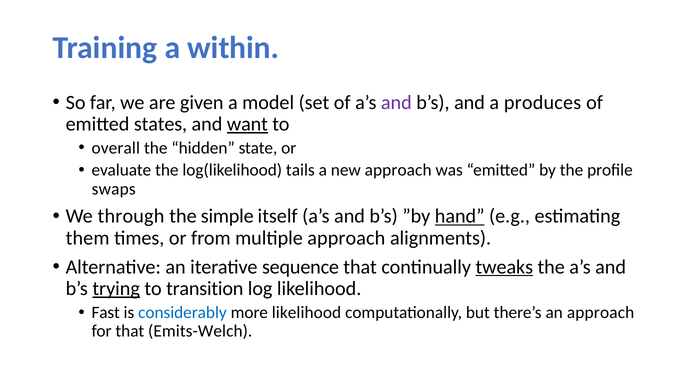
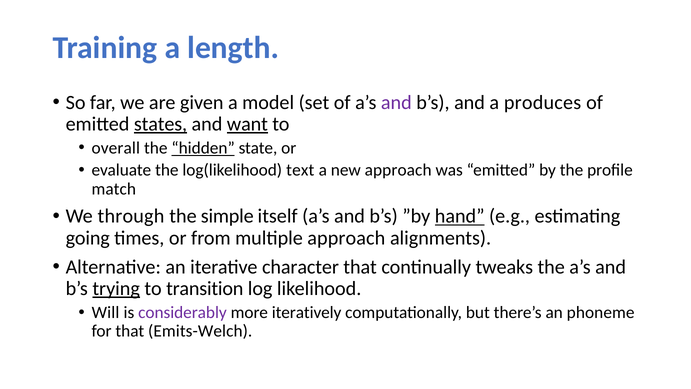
within: within -> length
states underline: none -> present
hidden underline: none -> present
tails: tails -> text
swaps: swaps -> match
them: them -> going
sequence: sequence -> character
tweaks underline: present -> none
Fast: Fast -> Will
considerably colour: blue -> purple
more likelihood: likelihood -> iteratively
an approach: approach -> phoneme
